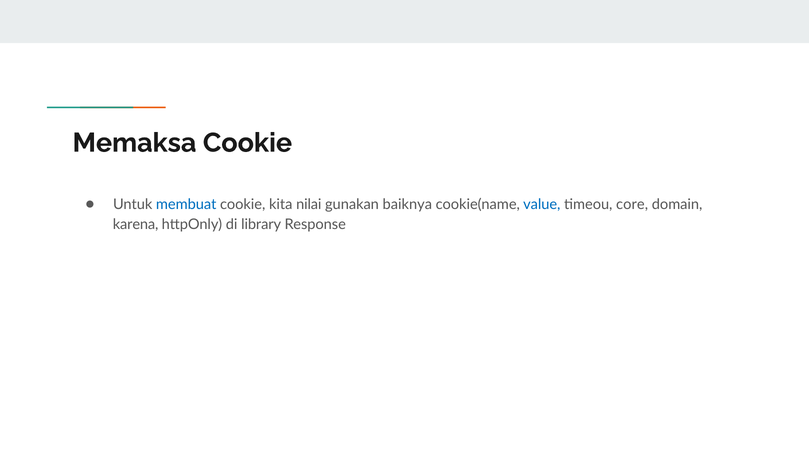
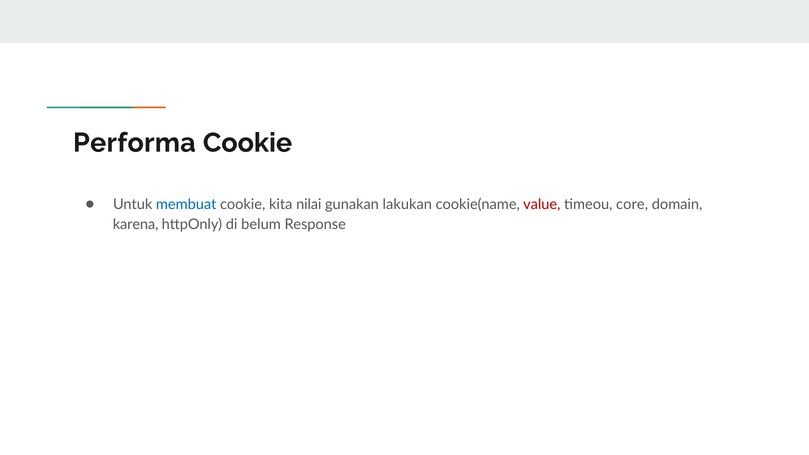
Memaksa: Memaksa -> Performa
baiknya: baiknya -> lakukan
value colour: blue -> red
library: library -> belum
